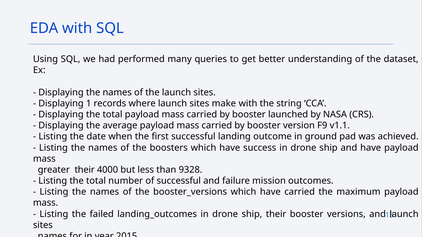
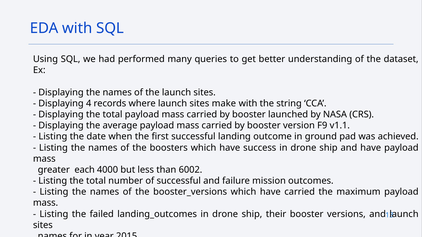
1: 1 -> 4
greater their: their -> each
9328: 9328 -> 6002
